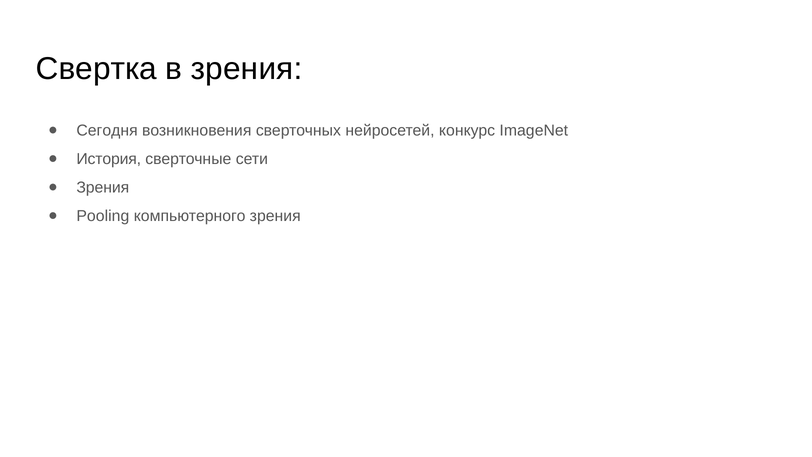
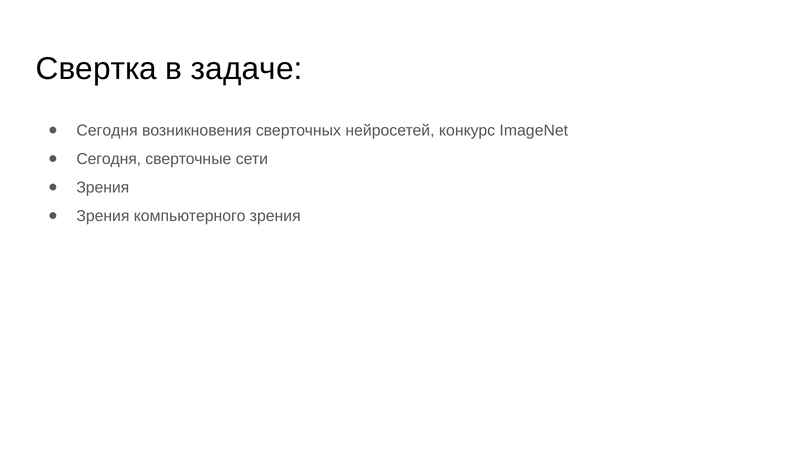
в зрения: зрения -> задаче
История at (109, 159): История -> Сегодня
Pooling at (103, 216): Pooling -> Зрения
